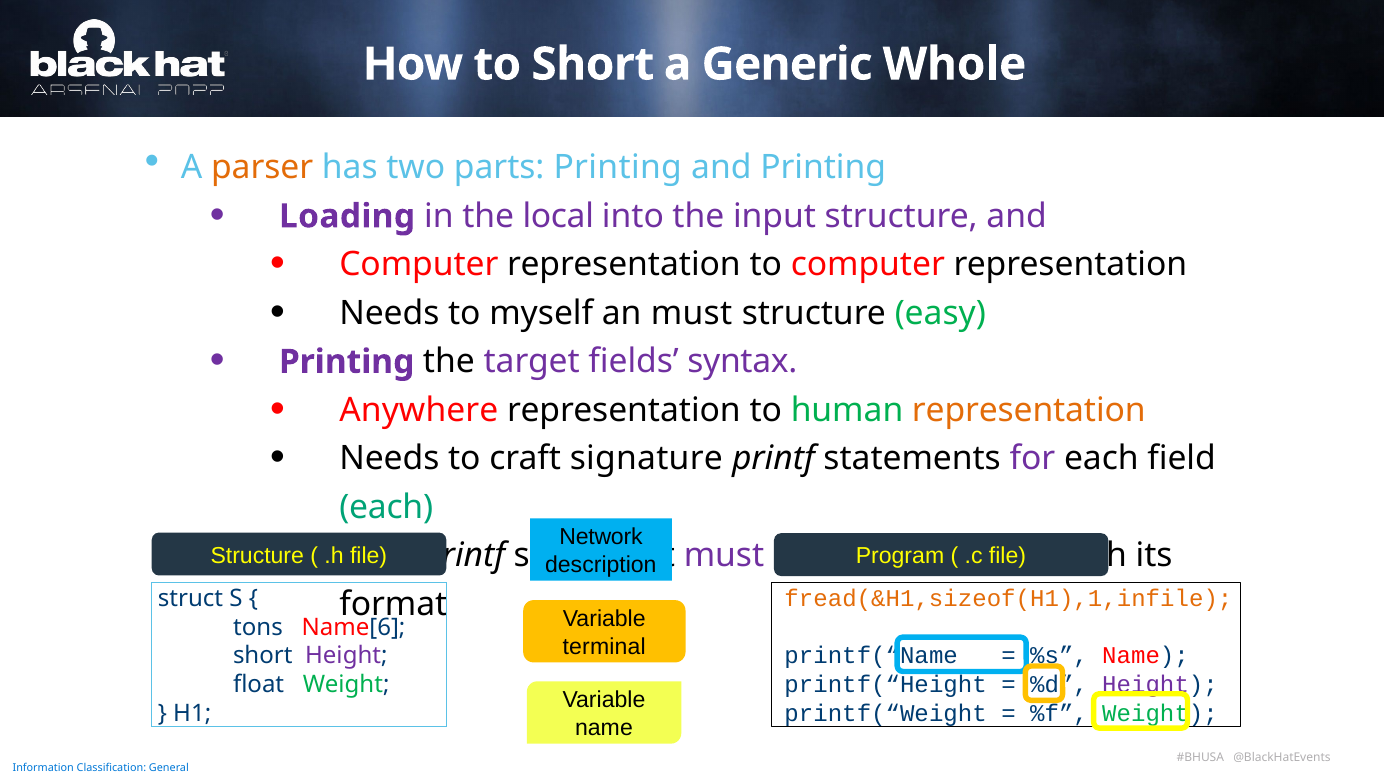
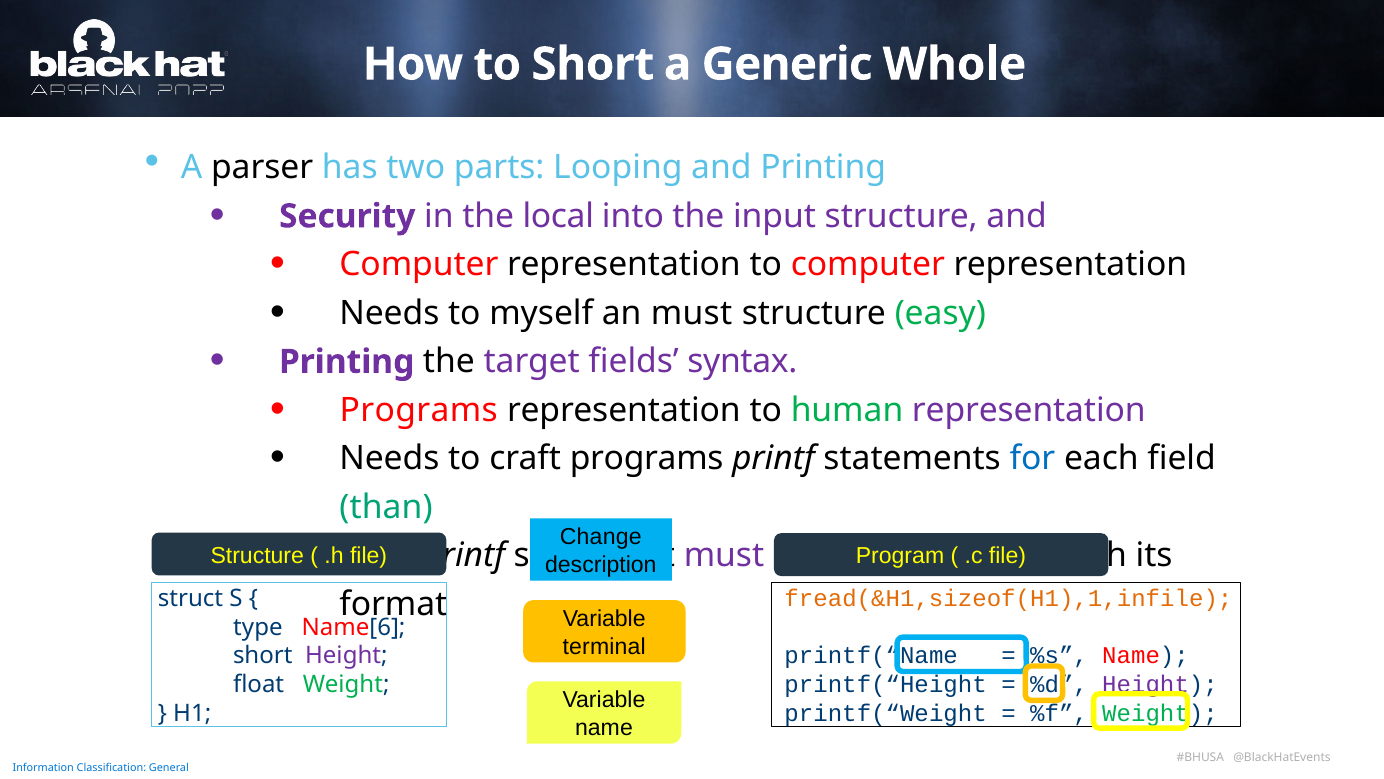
parser colour: orange -> black
parts Printing: Printing -> Looping
Loading: Loading -> Security
Anywhere at (419, 410): Anywhere -> Programs
representation at (1029, 410) colour: orange -> purple
craft signature: signature -> programs
for colour: purple -> blue
each at (386, 507): each -> than
Network: Network -> Change
tons: tons -> type
